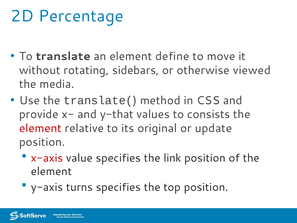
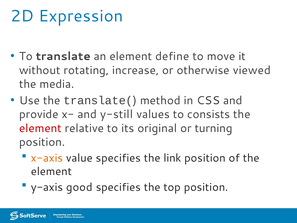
Percentage: Percentage -> Expression
sidebars: sidebars -> increase
y-that: y-that -> y-still
update: update -> turning
x-axis colour: red -> orange
turns: turns -> good
